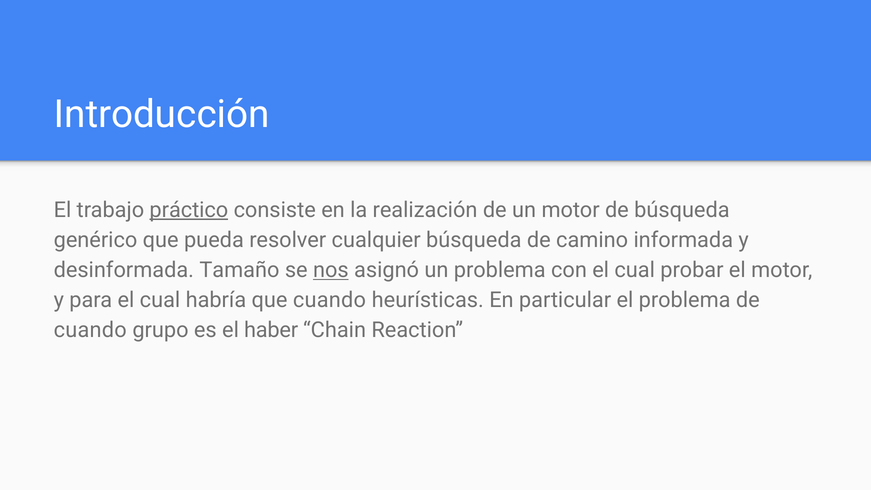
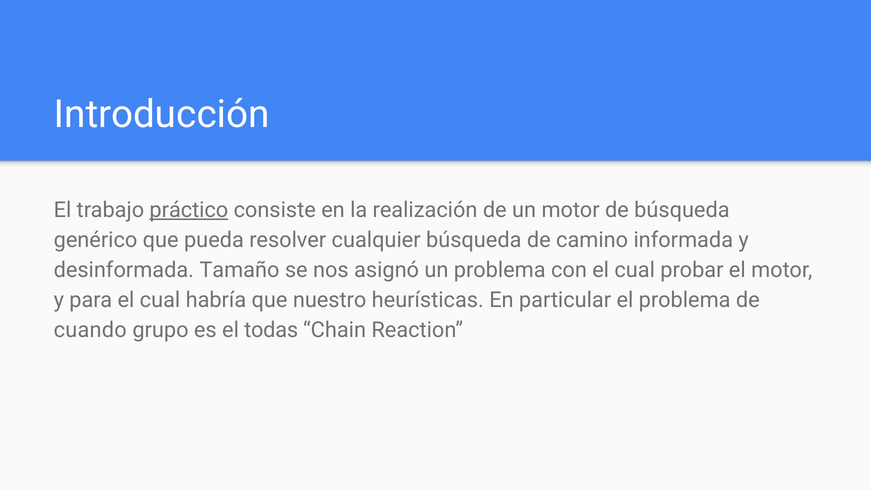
nos underline: present -> none
que cuando: cuando -> nuestro
haber: haber -> todas
